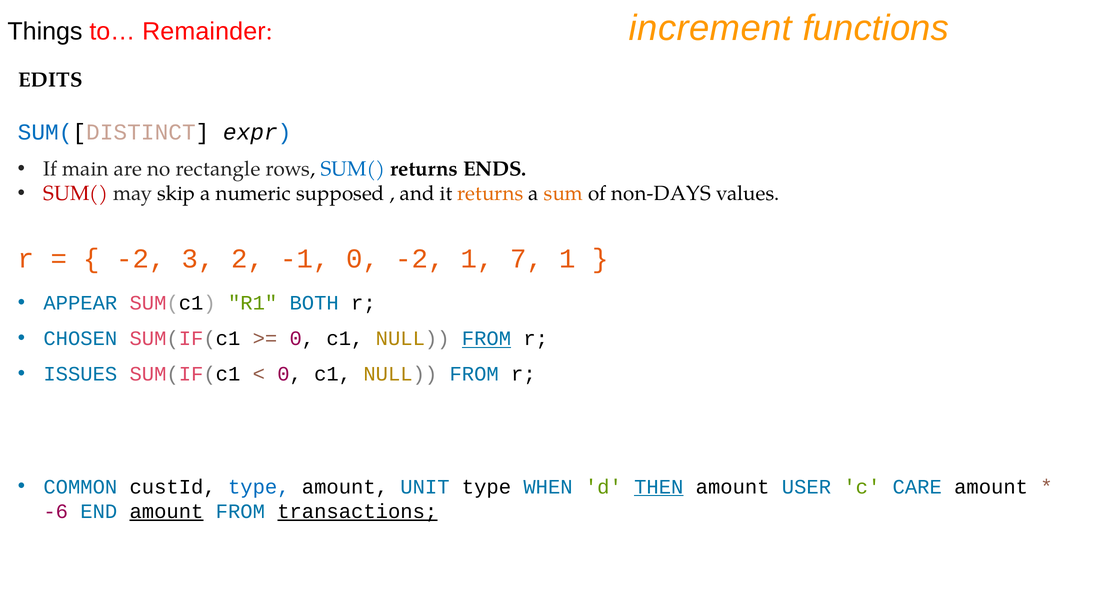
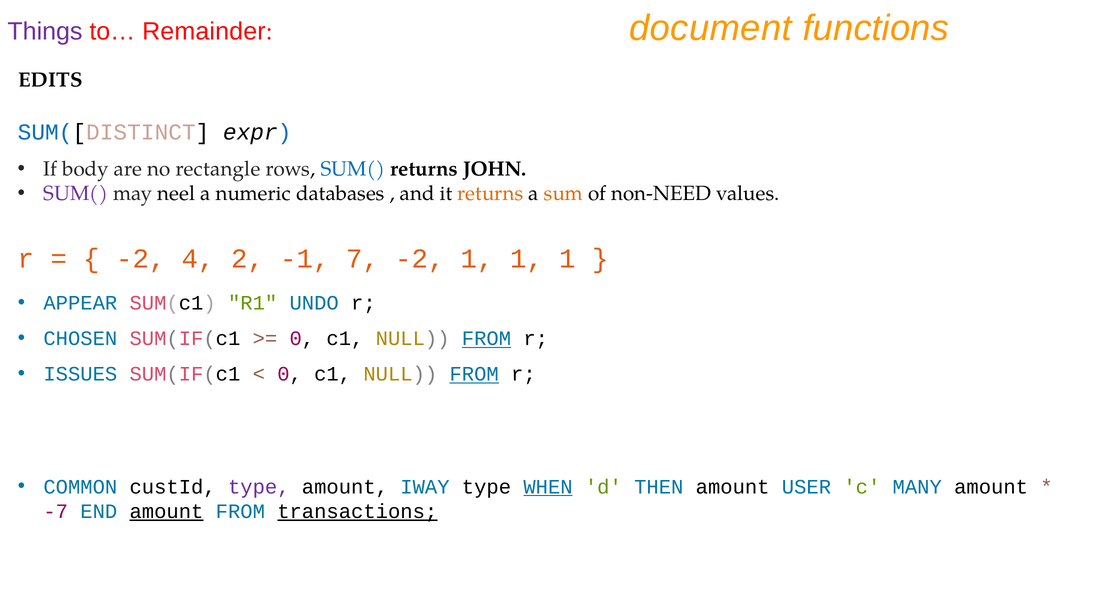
Things colour: black -> purple
increment: increment -> document
main: main -> body
ENDS: ENDS -> JOHN
SUM( at (76, 194) colour: red -> purple
skip: skip -> neel
supposed: supposed -> databases
non-DAYS: non-DAYS -> non-NEED
3: 3 -> 4
-1 0: 0 -> 7
-2 1 7: 7 -> 1
BOTH: BOTH -> UNDO
FROM at (474, 374) underline: none -> present
type at (259, 487) colour: blue -> purple
UNIT: UNIT -> IWAY
WHEN underline: none -> present
THEN underline: present -> none
CARE: CARE -> MANY
-6: -6 -> -7
